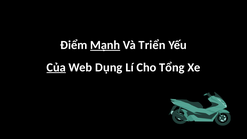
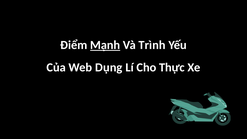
Triển: Triển -> Trình
Của underline: present -> none
Tổng: Tổng -> Thực
